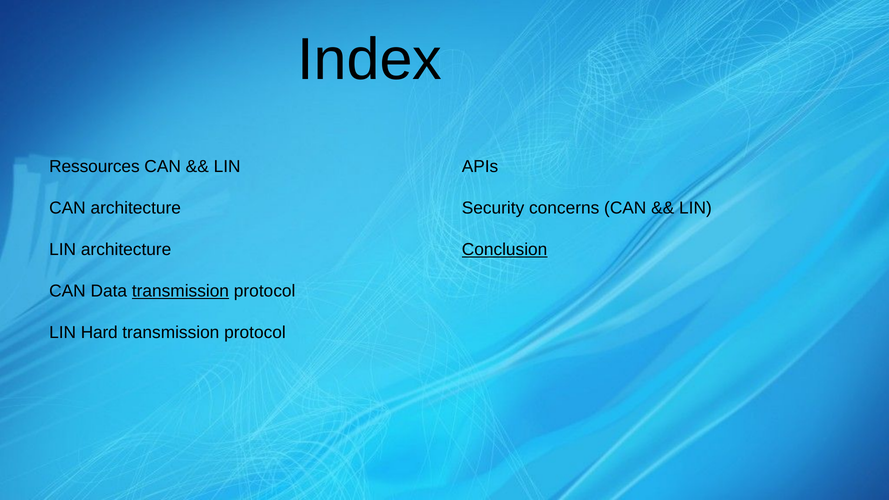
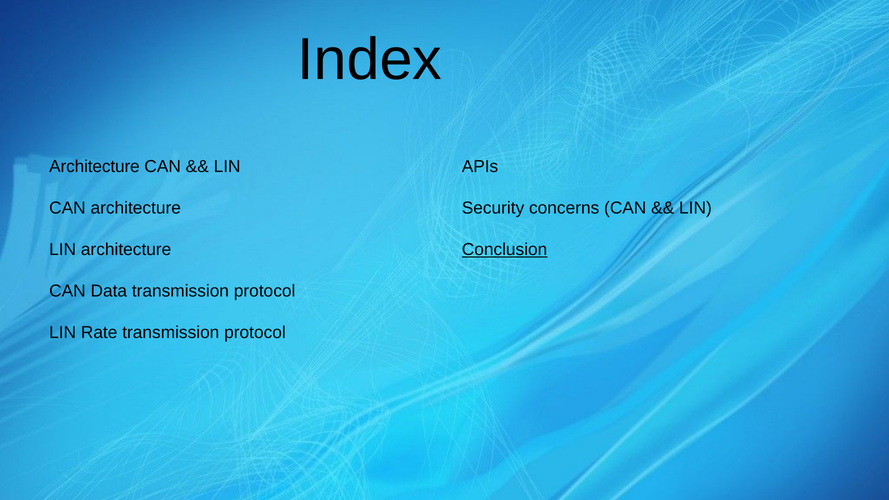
Ressources at (94, 166): Ressources -> Architecture
transmission at (180, 291) underline: present -> none
Hard: Hard -> Rate
